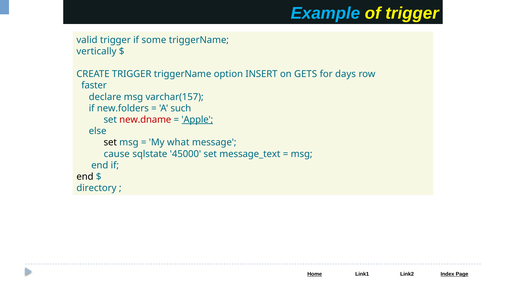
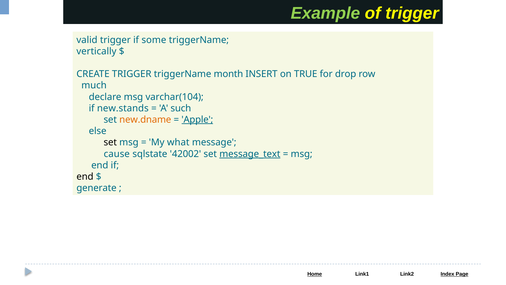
Example colour: light blue -> light green
option: option -> month
GETS: GETS -> TRUE
days: days -> drop
faster: faster -> much
varchar(157: varchar(157 -> varchar(104
new.folders: new.folders -> new.stands
new.dname colour: red -> orange
45000: 45000 -> 42002
message_text underline: none -> present
directory: directory -> generate
